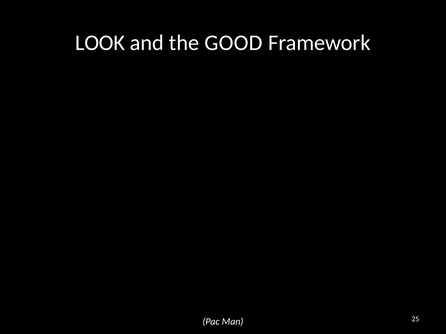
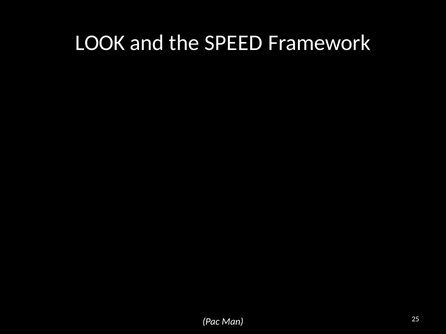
GOOD: GOOD -> SPEED
